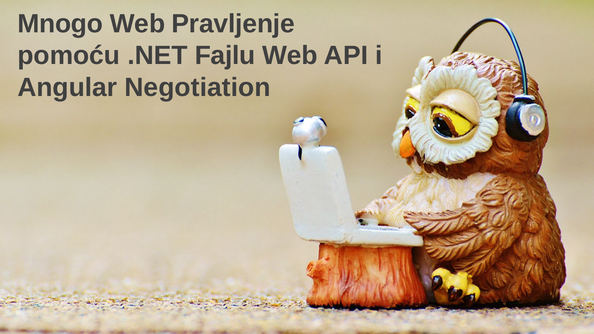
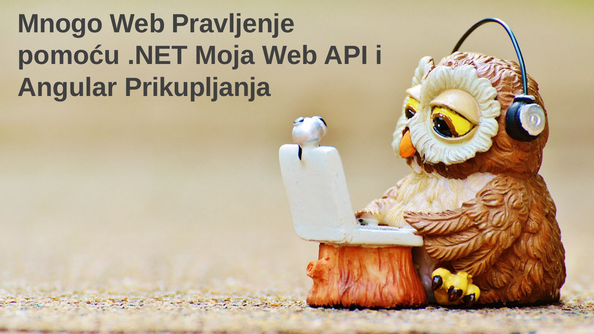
Fajlu: Fajlu -> Moja
Negotiation: Negotiation -> Prikupljanja
